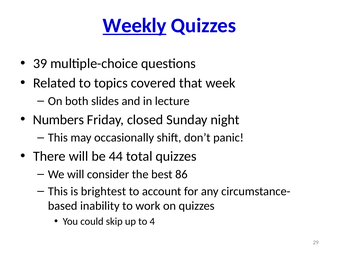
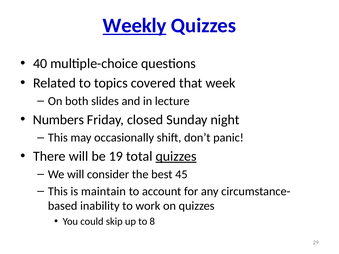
39: 39 -> 40
44: 44 -> 19
quizzes at (176, 156) underline: none -> present
86: 86 -> 45
brightest: brightest -> maintain
4: 4 -> 8
